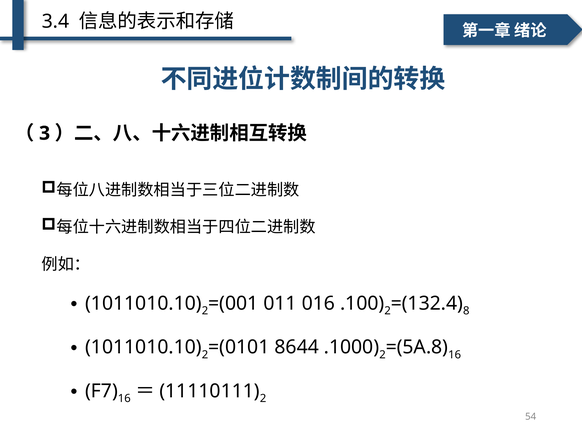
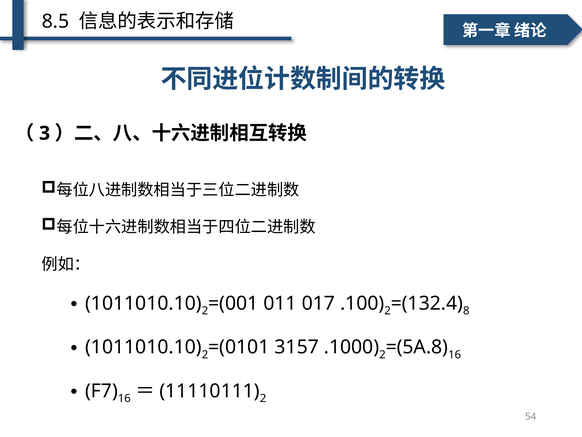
3.4: 3.4 -> 8.5
016: 016 -> 017
8644: 8644 -> 3157
